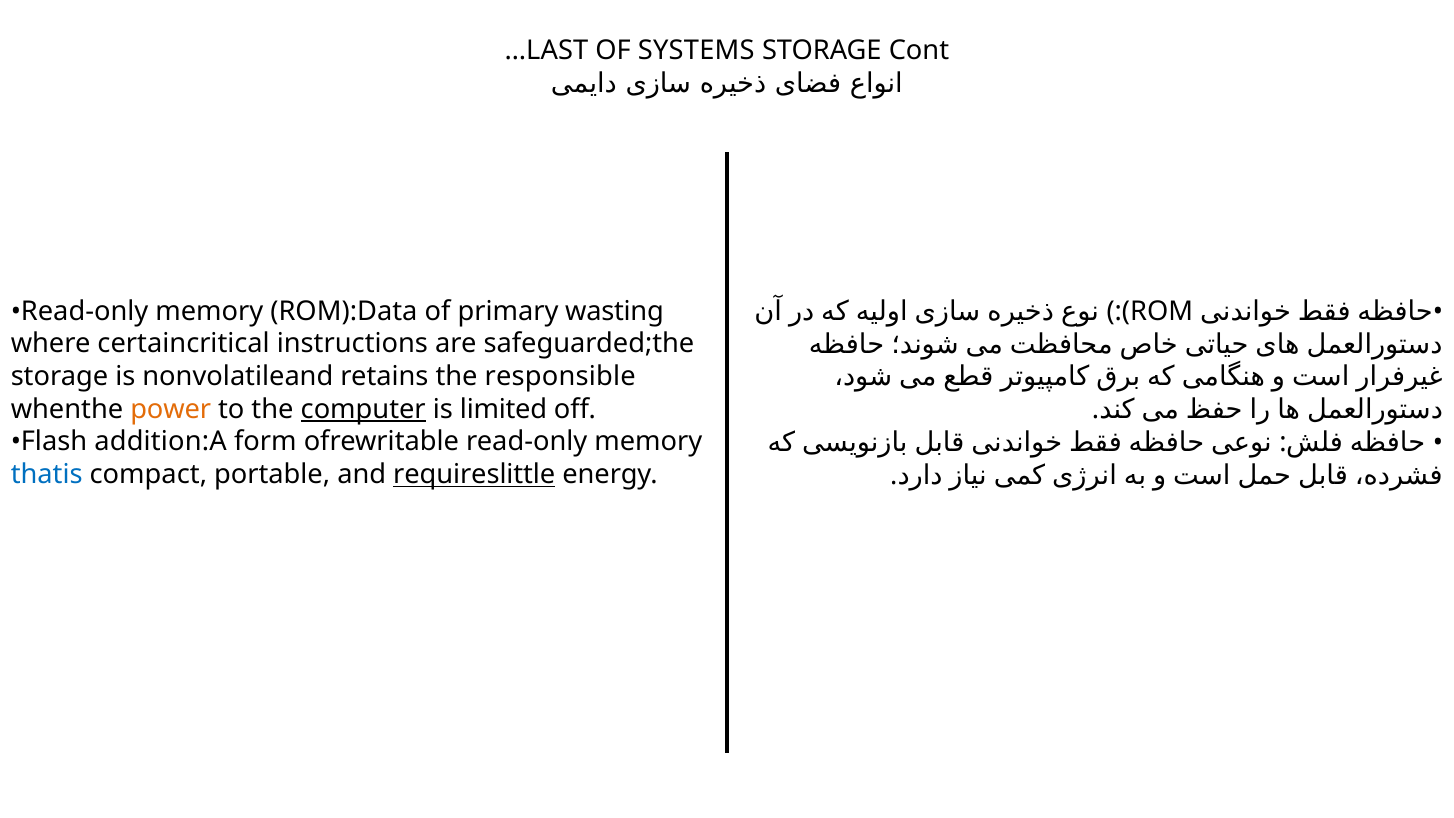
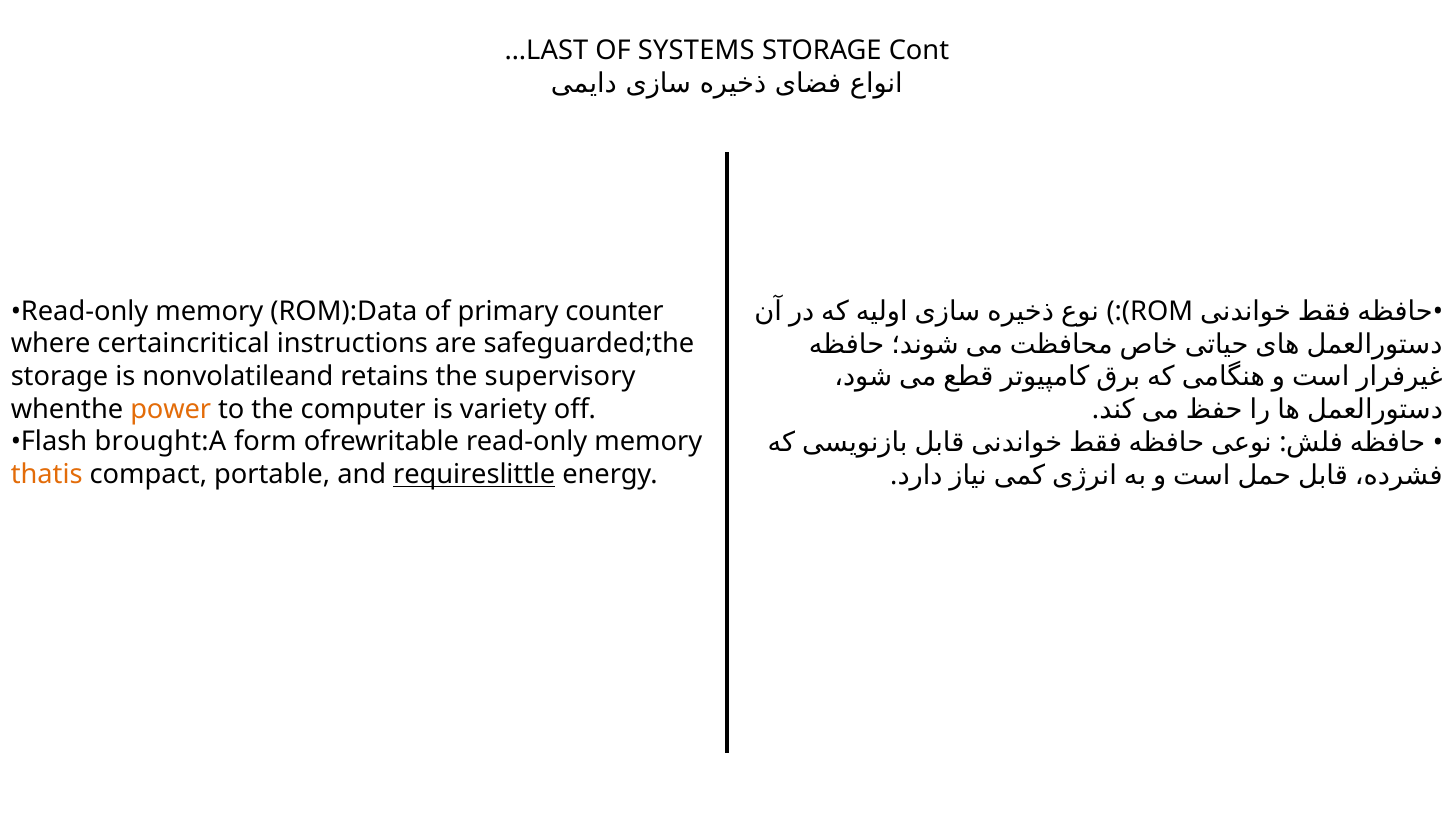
wasting: wasting -> counter
responsible: responsible -> supervisory
computer underline: present -> none
limited: limited -> variety
addition:A: addition:A -> brought:A
thatis colour: blue -> orange
